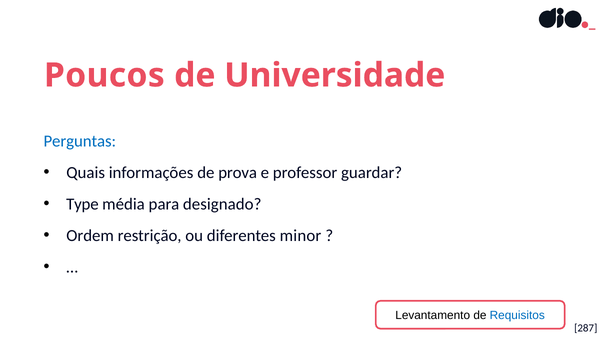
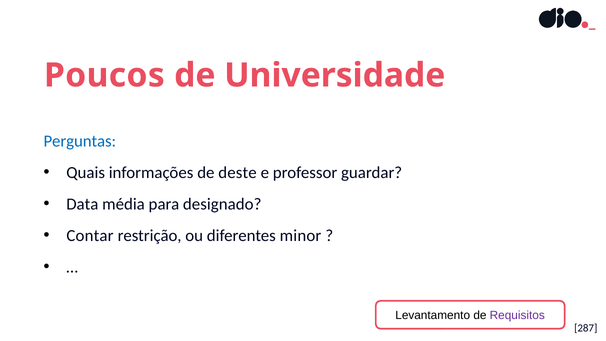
prova: prova -> deste
Type: Type -> Data
Ordem: Ordem -> Contar
Requisitos colour: blue -> purple
